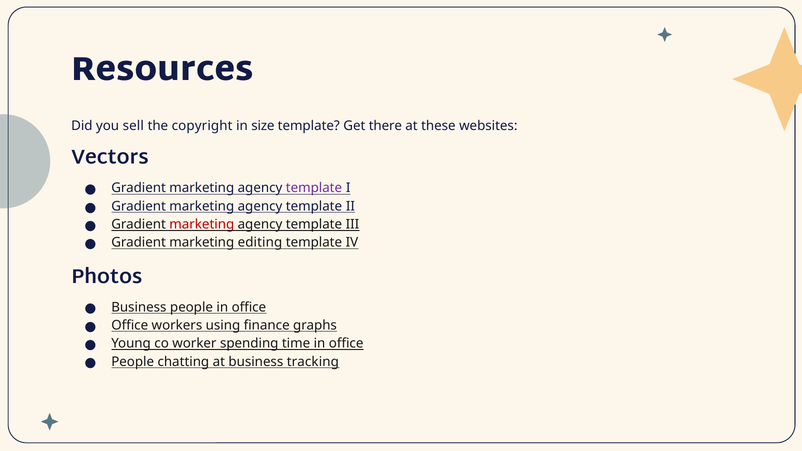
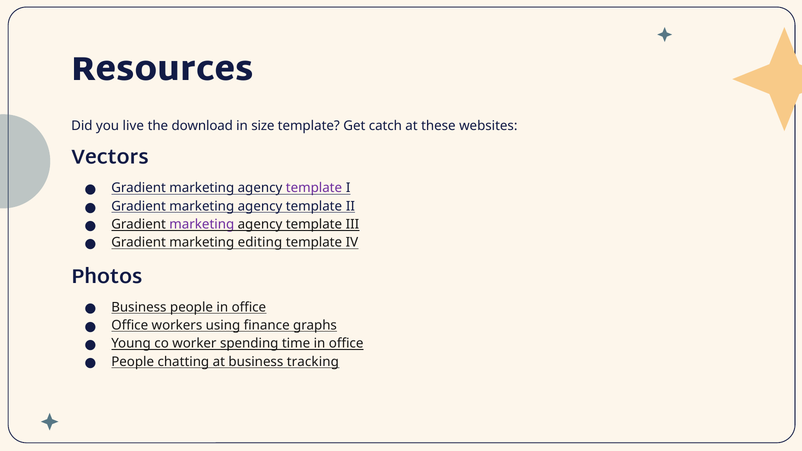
sell: sell -> live
copyright: copyright -> download
there: there -> catch
marketing at (202, 224) colour: red -> purple
